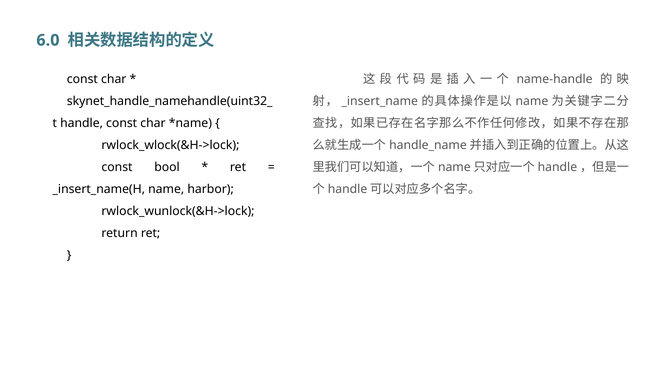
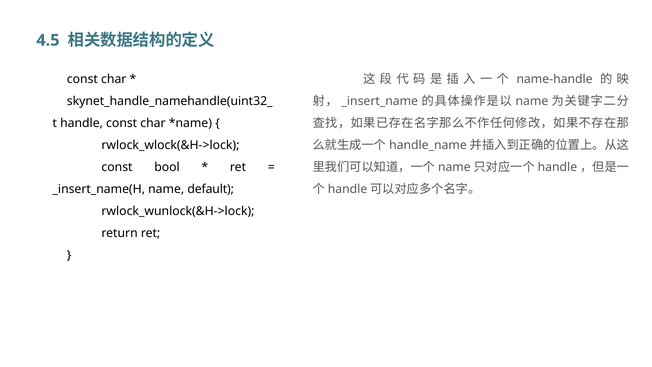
6.0: 6.0 -> 4.5
harbor: harbor -> default
